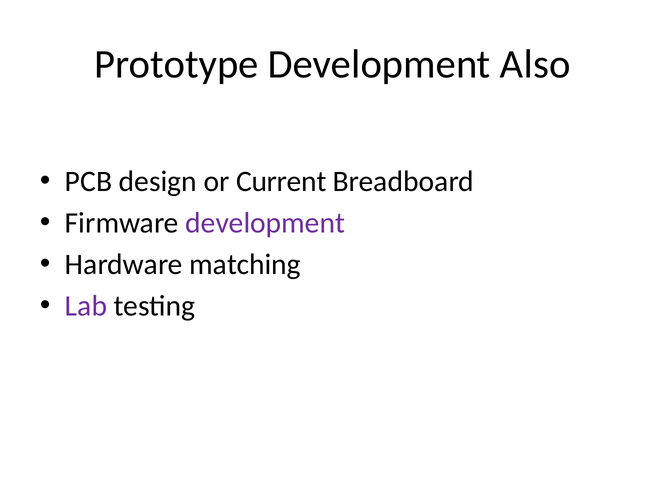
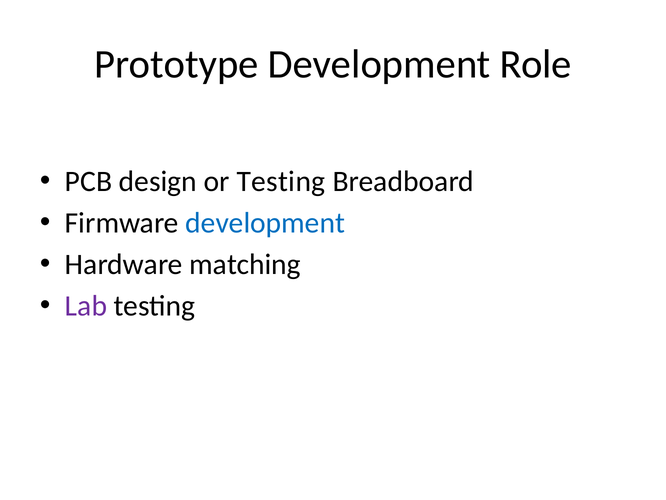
Also: Also -> Role
or Current: Current -> Testing
development at (265, 223) colour: purple -> blue
